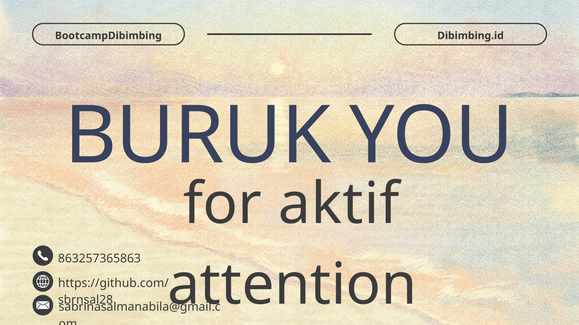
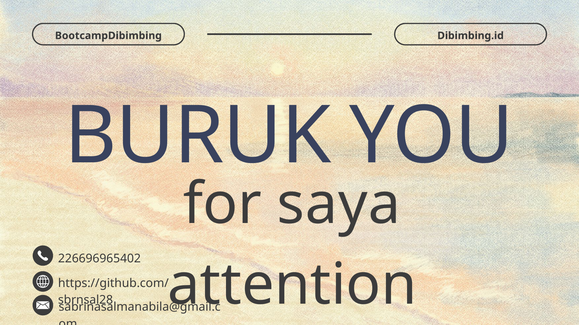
aktif: aktif -> saya
863257365863: 863257365863 -> 226696965402
